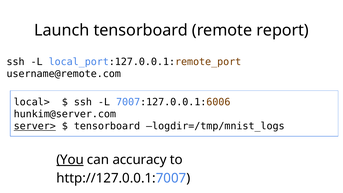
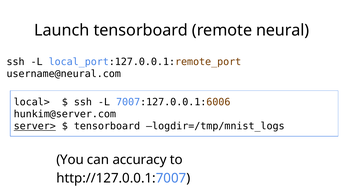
report: report -> neural
username@remote.com: username@remote.com -> username@neural.com
You underline: present -> none
